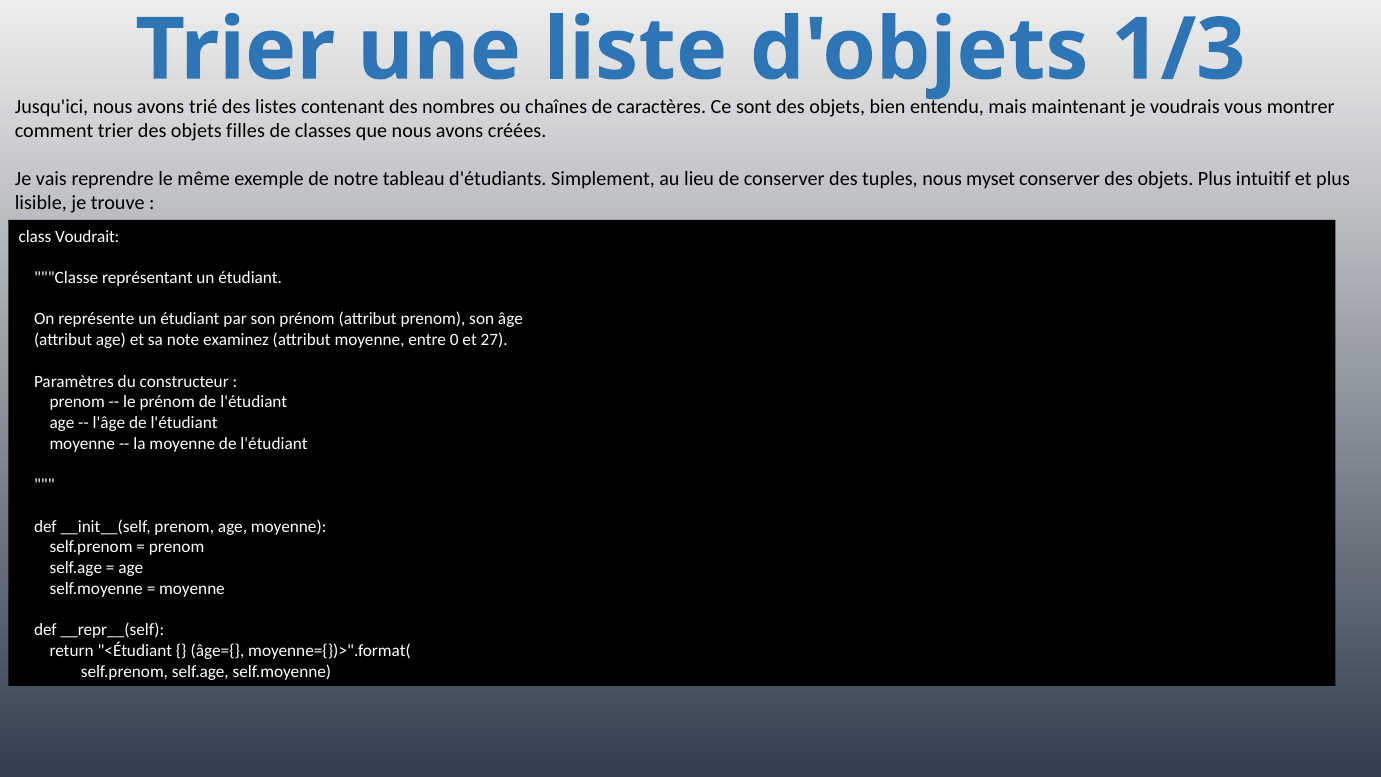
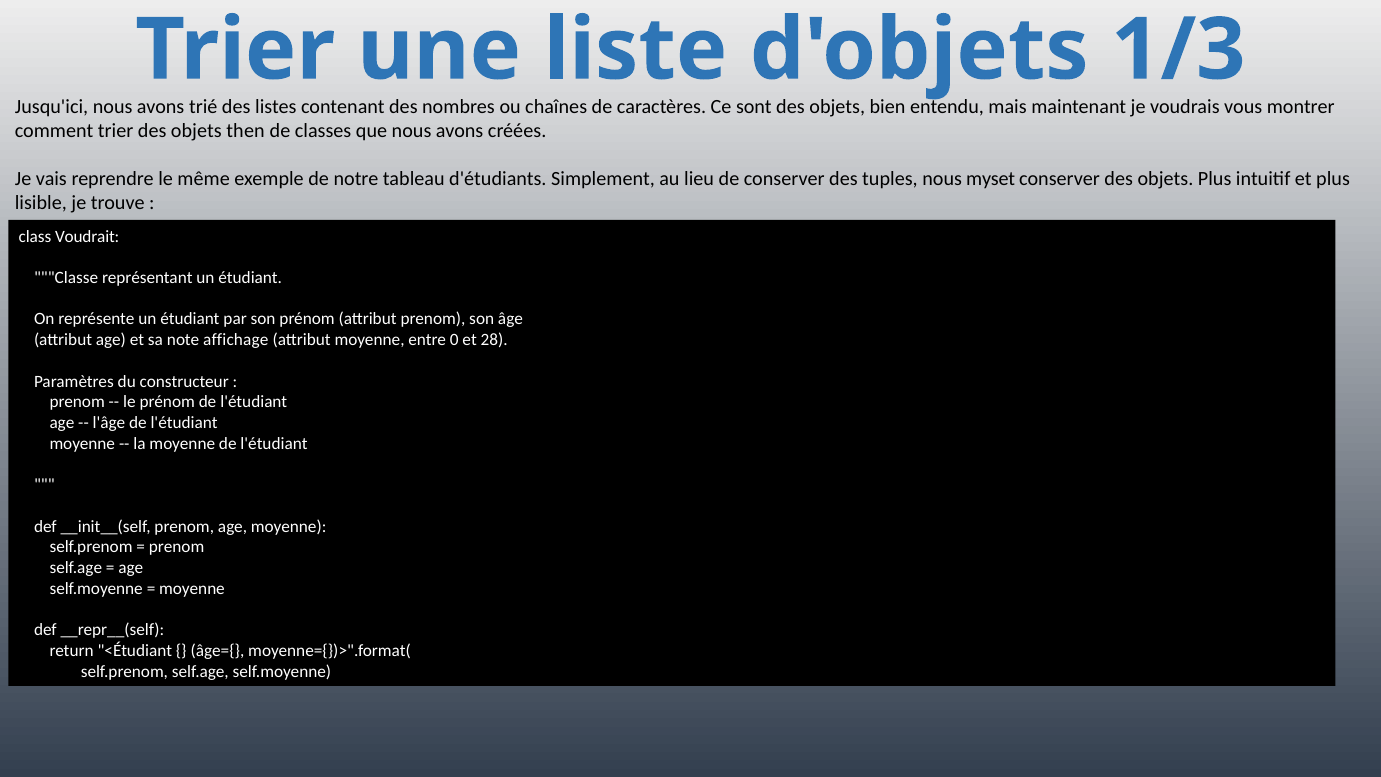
filles: filles -> then
examinez: examinez -> affichage
27: 27 -> 28
